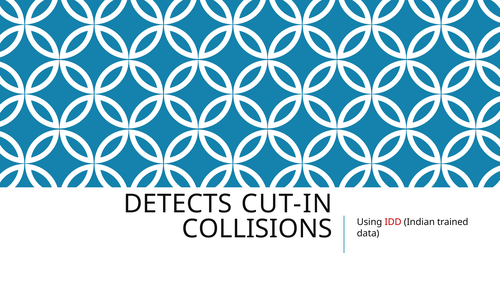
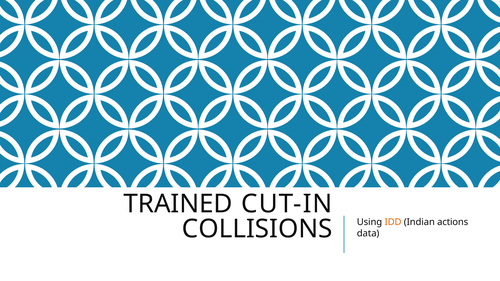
DETECTS: DETECTS -> TRAINED
IDD colour: red -> orange
trained: trained -> actions
